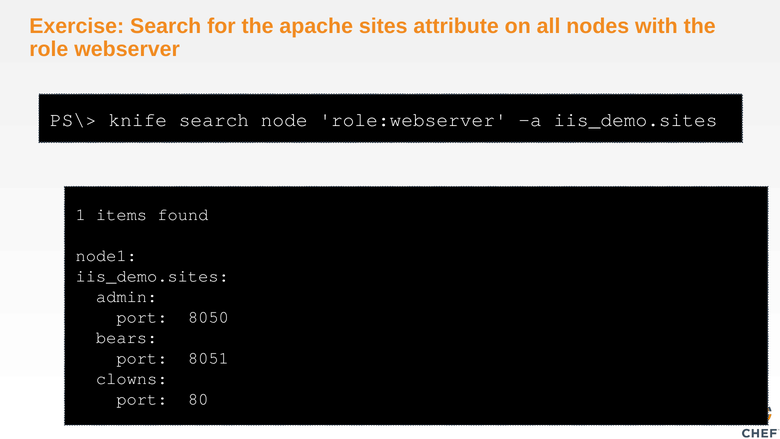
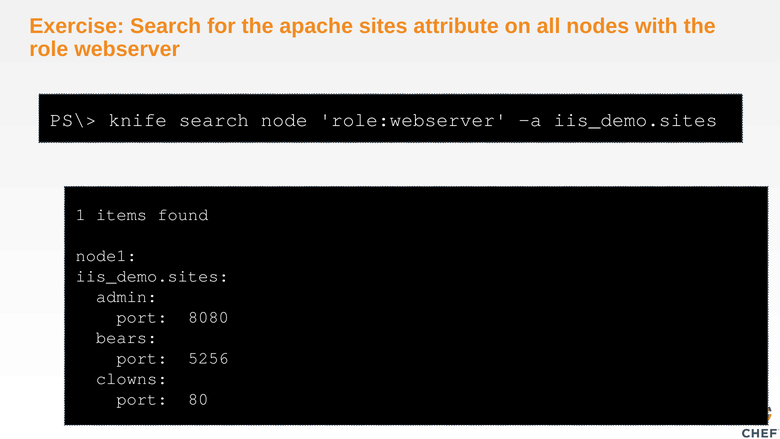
8050: 8050 -> 8080
8051: 8051 -> 5256
